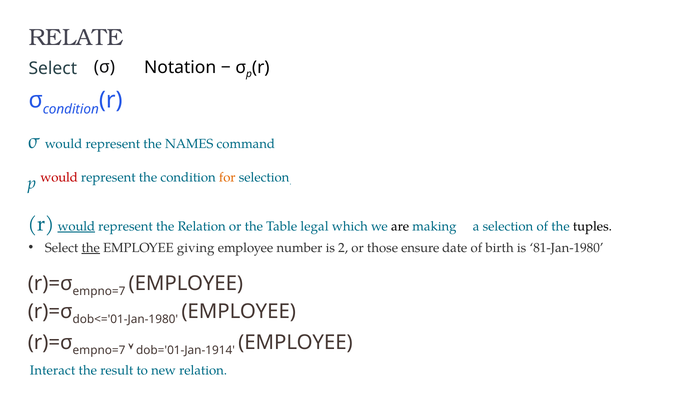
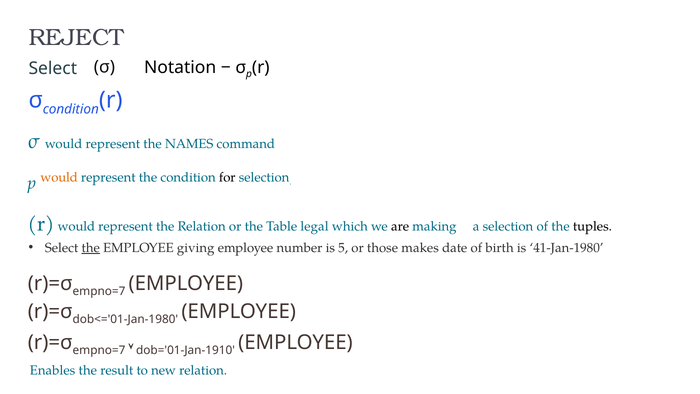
RELATE: RELATE -> REJECT
would at (59, 177) colour: red -> orange
for colour: orange -> black
would at (76, 226) underline: present -> none
2: 2 -> 5
ensure: ensure -> makes
81-Jan-1980: 81-Jan-1980 -> 41-Jan-1980
dob='01-Jan-1914: dob='01-Jan-1914 -> dob='01-Jan-1910
Interact: Interact -> Enables
